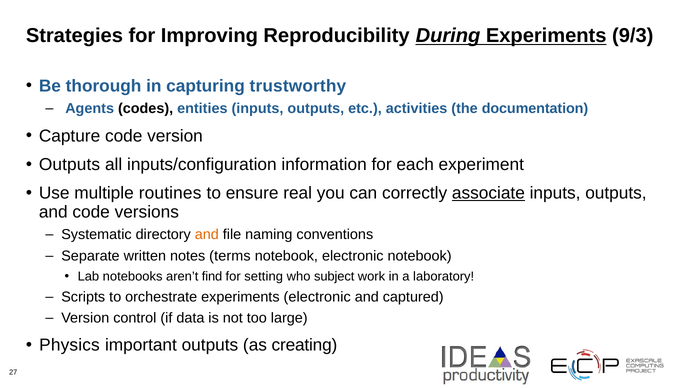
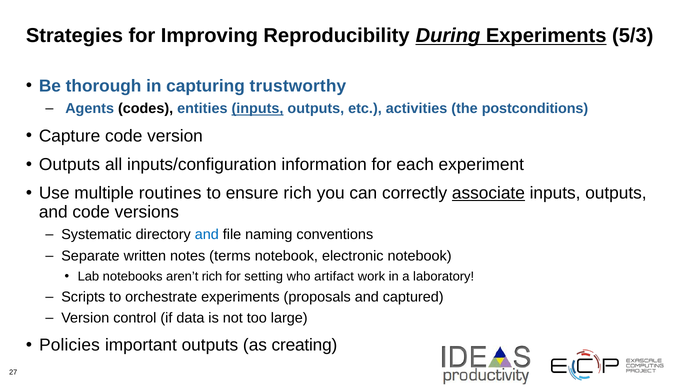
9/3: 9/3 -> 5/3
inputs at (258, 109) underline: none -> present
documentation: documentation -> postconditions
ensure real: real -> rich
and at (207, 235) colour: orange -> blue
aren’t find: find -> rich
subject: subject -> artifact
experiments electronic: electronic -> proposals
Physics: Physics -> Policies
